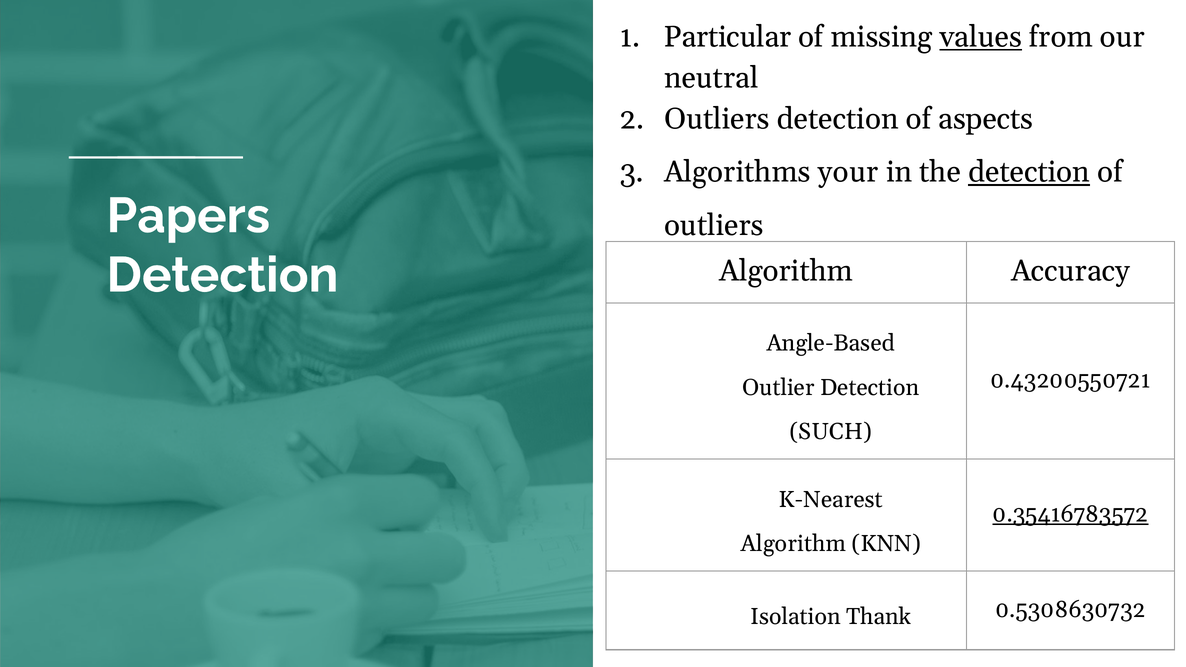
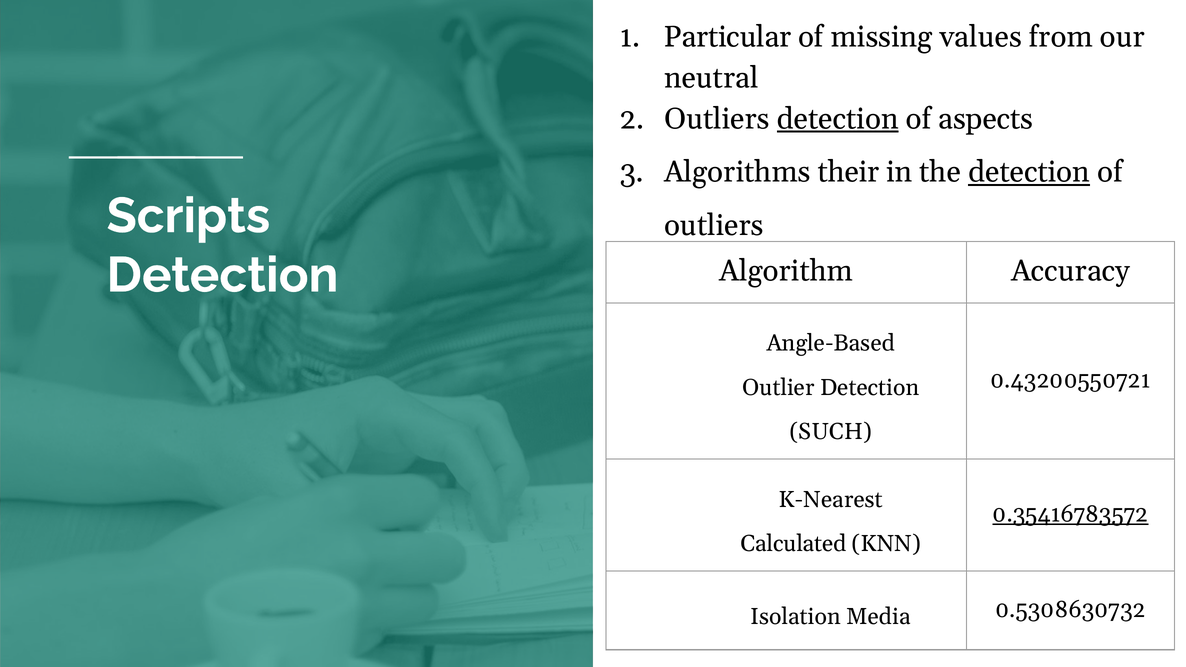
values underline: present -> none
detection at (838, 119) underline: none -> present
your at (848, 172): your -> their
Papers: Papers -> Scripts
Algorithm at (793, 544): Algorithm -> Calculated
Thank: Thank -> Media
